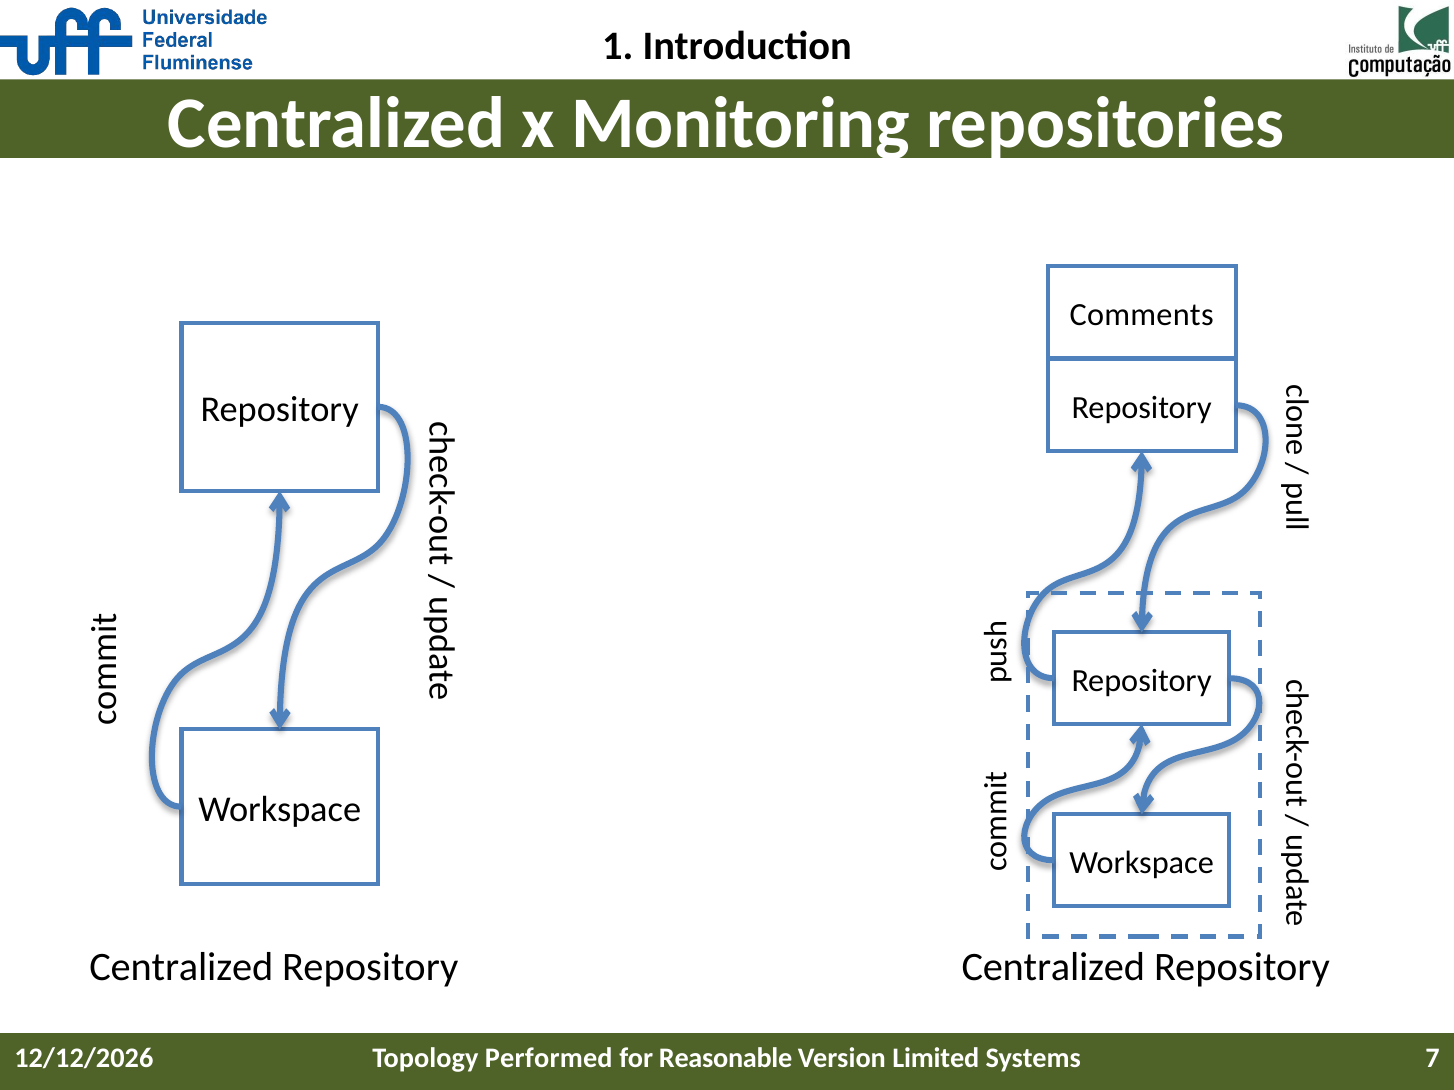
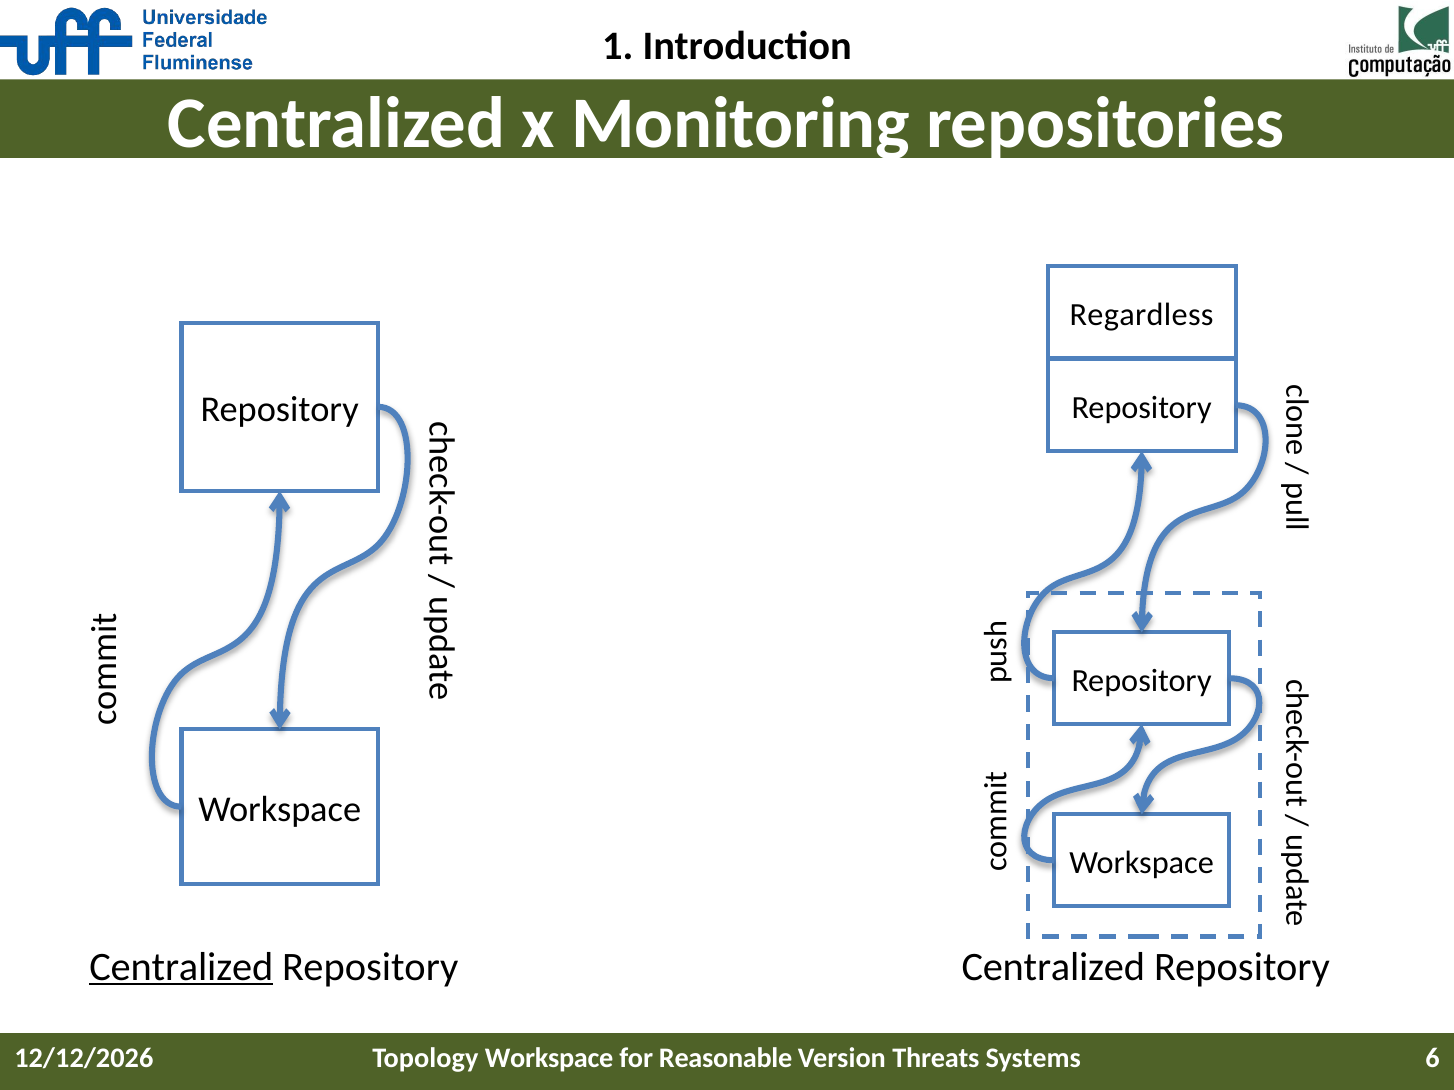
Comments: Comments -> Regardless
Centralized at (181, 967) underline: none -> present
Topology Performed: Performed -> Workspace
Limited: Limited -> Threats
7: 7 -> 6
